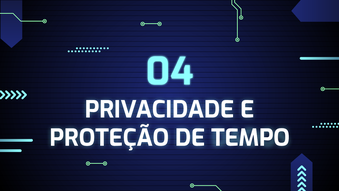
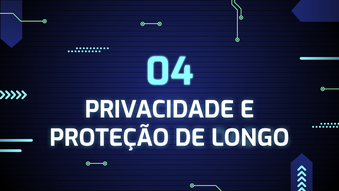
TEMPO: TEMPO -> LONGO
